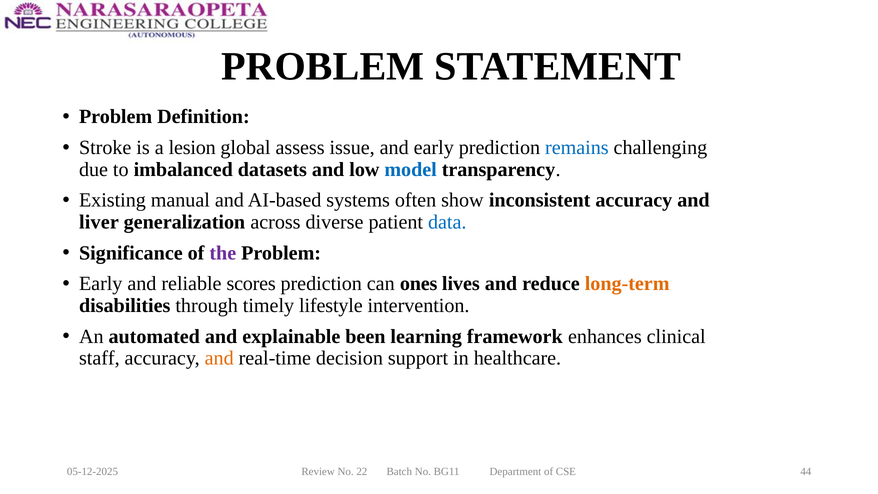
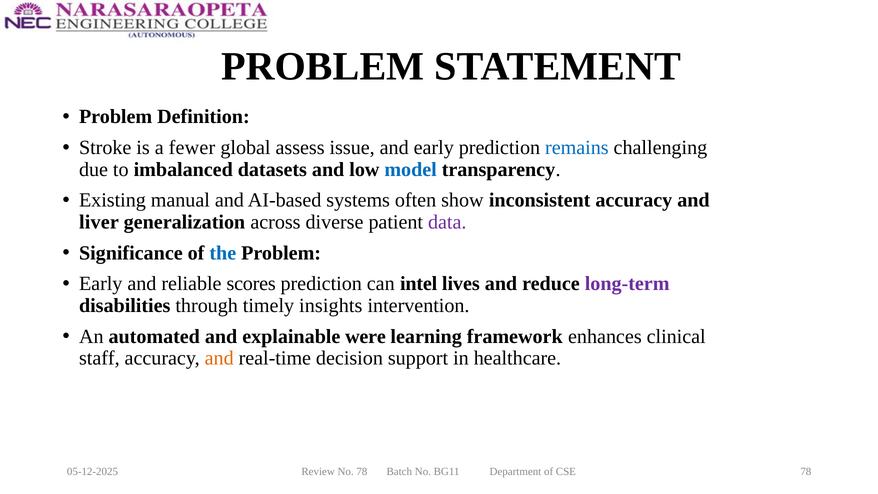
lesion: lesion -> fewer
data colour: blue -> purple
the colour: purple -> blue
ones: ones -> intel
long-term colour: orange -> purple
lifestyle: lifestyle -> insights
been: been -> were
No 22: 22 -> 78
CSE 44: 44 -> 78
